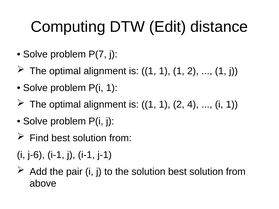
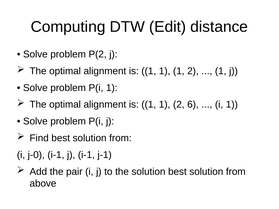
P(7: P(7 -> P(2
4: 4 -> 6
j-6: j-6 -> j-0
